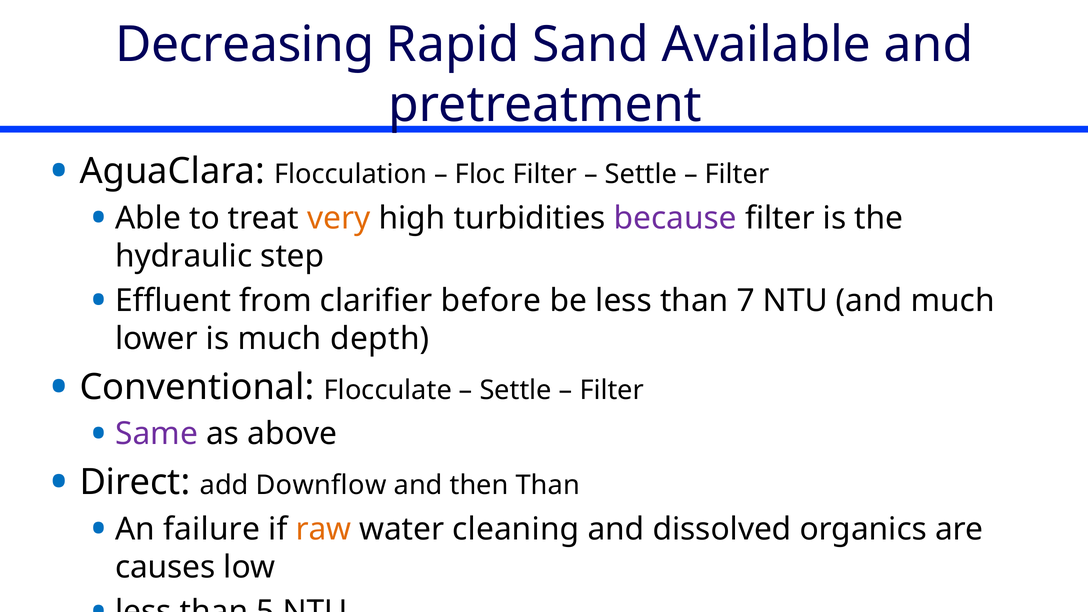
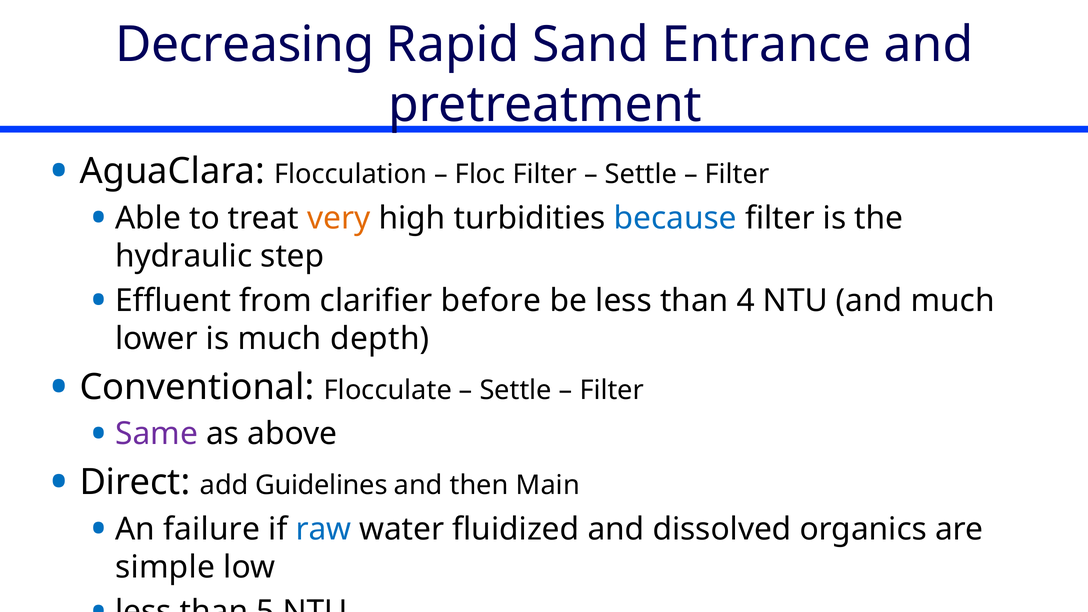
Available: Available -> Entrance
because colour: purple -> blue
7: 7 -> 4
Downflow: Downflow -> Guidelines
then Than: Than -> Main
raw colour: orange -> blue
cleaning: cleaning -> fluidized
causes: causes -> simple
